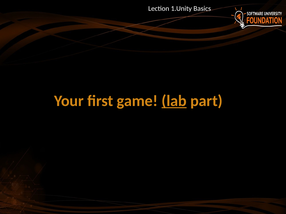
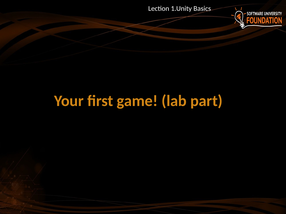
lab underline: present -> none
